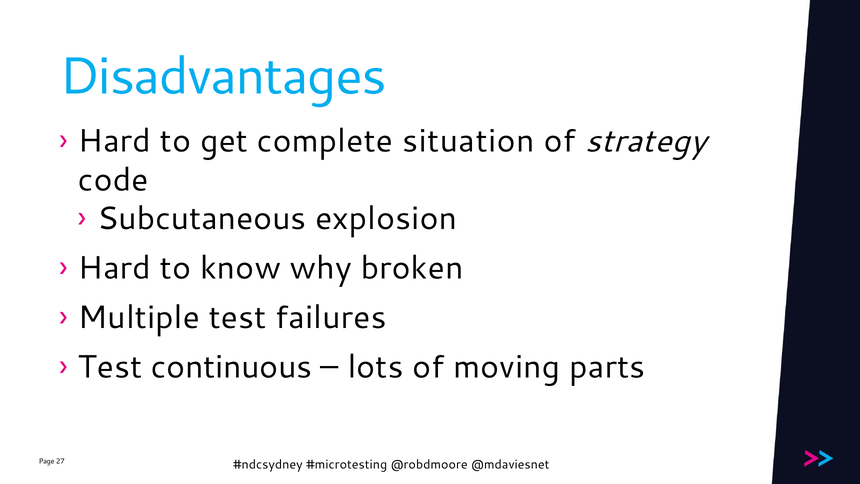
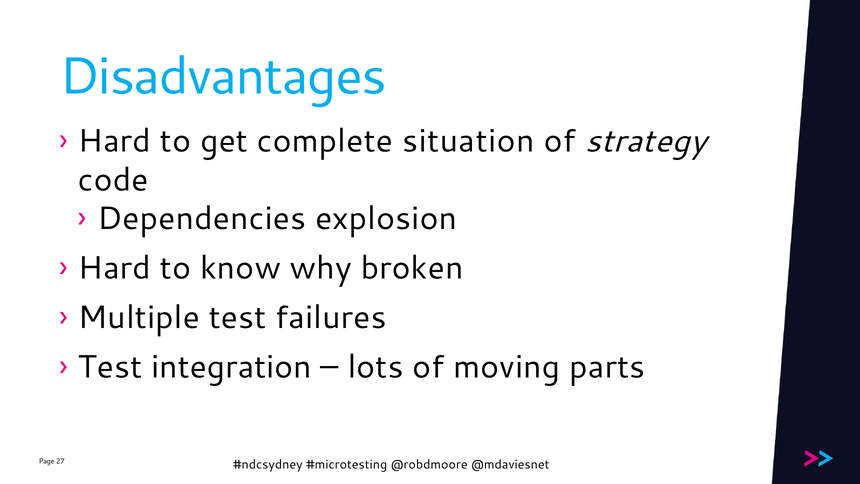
Subcutaneous: Subcutaneous -> Dependencies
continuous: continuous -> integration
